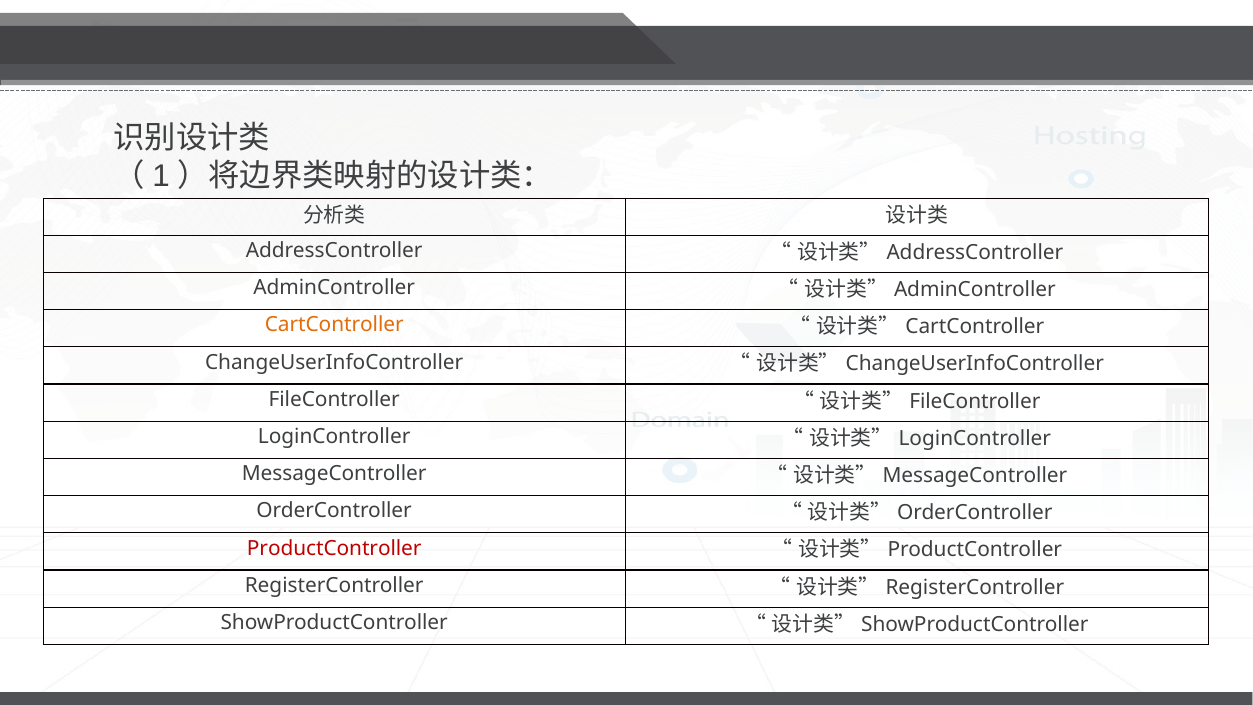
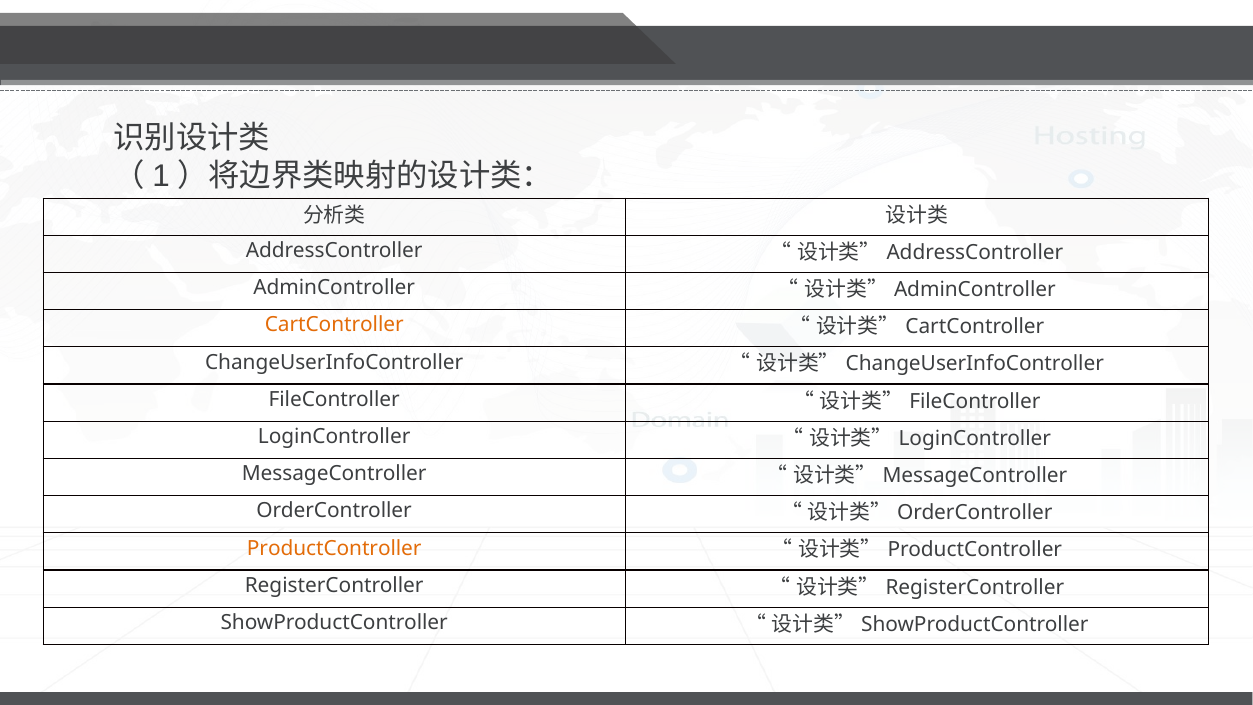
ProductController at (334, 548) colour: red -> orange
